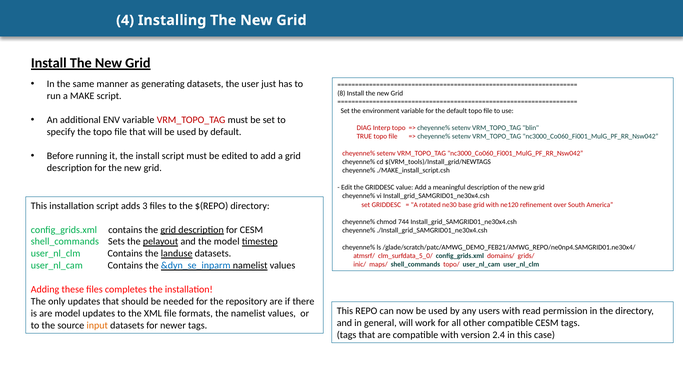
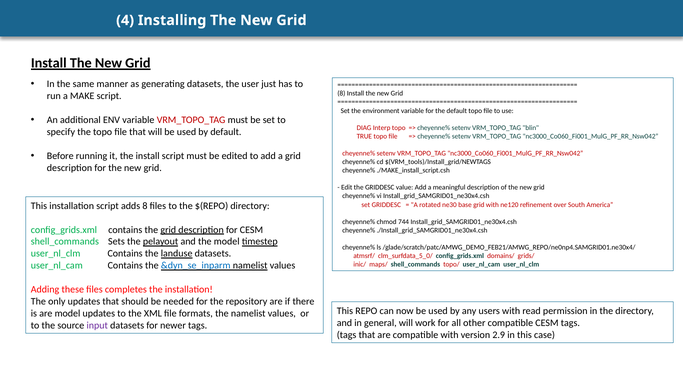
adds 3: 3 -> 8
input colour: orange -> purple
2.4: 2.4 -> 2.9
